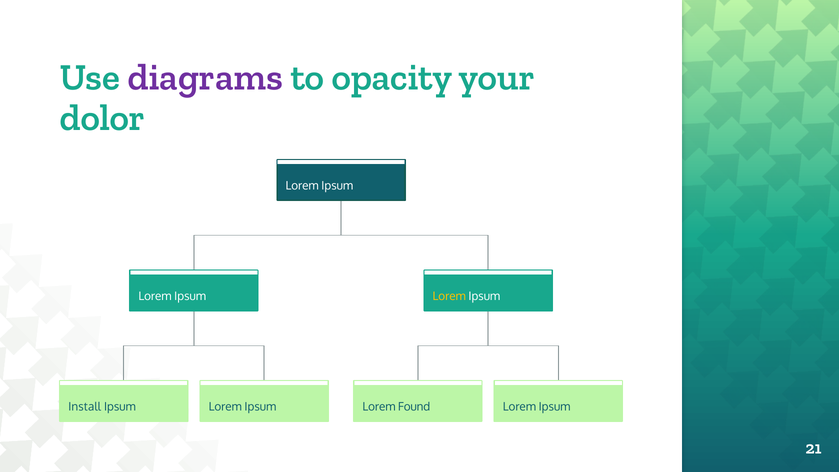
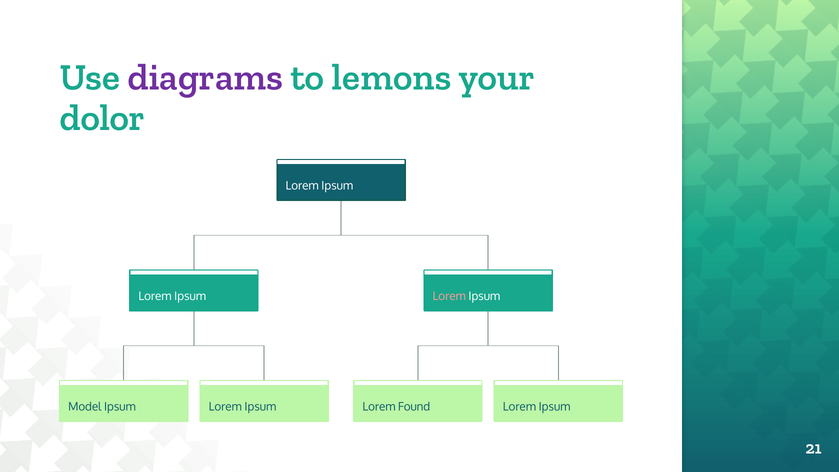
opacity: opacity -> lemons
Lorem at (449, 296) colour: yellow -> pink
Install: Install -> Model
